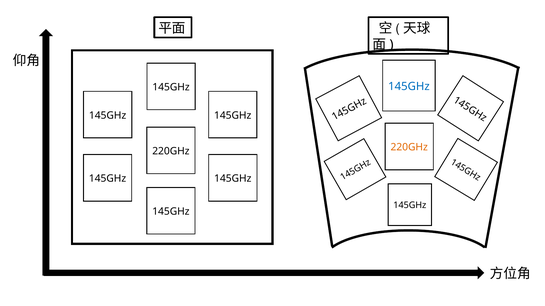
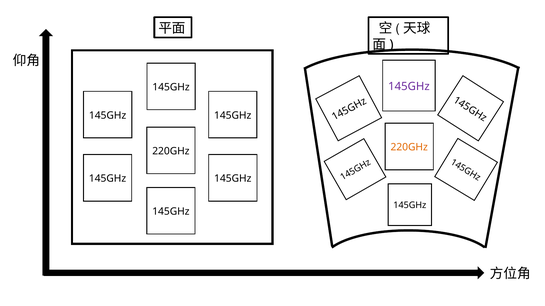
145GHz at (409, 87) colour: blue -> purple
